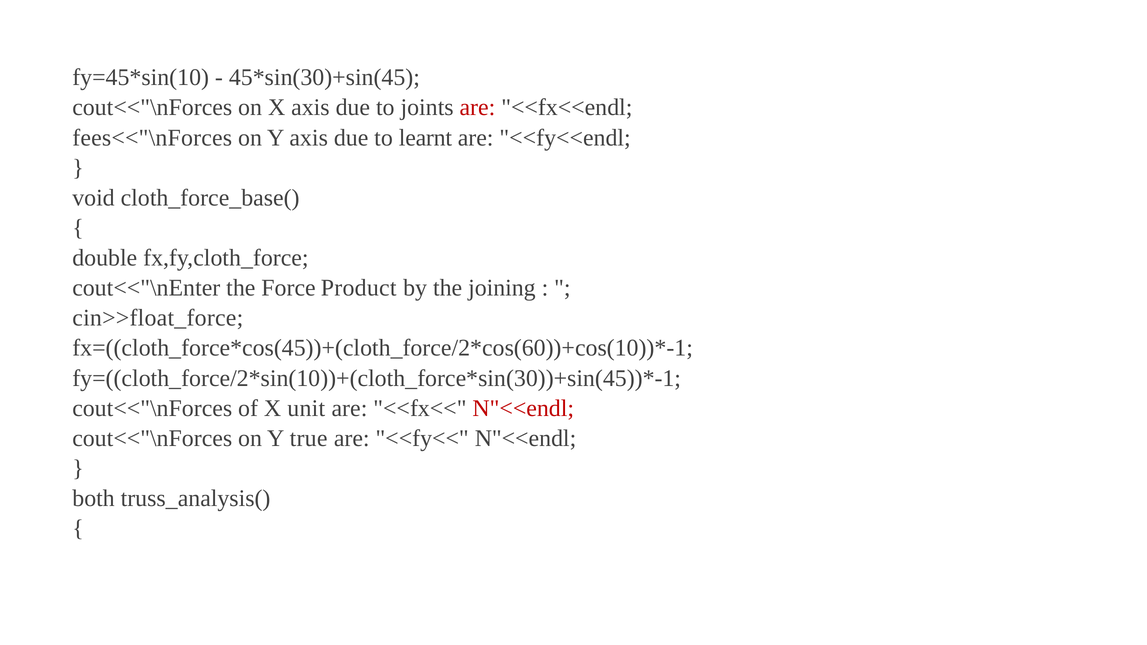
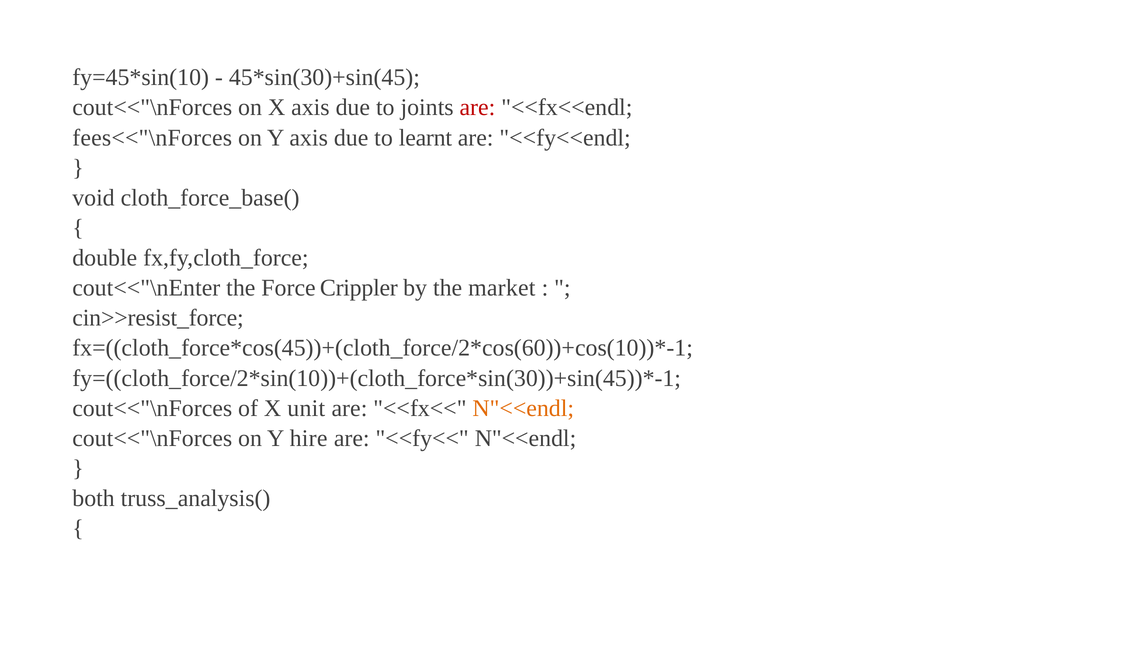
Product: Product -> Crippler
joining: joining -> market
cin>>float_force: cin>>float_force -> cin>>resist_force
N"<<endl at (523, 408) colour: red -> orange
true: true -> hire
